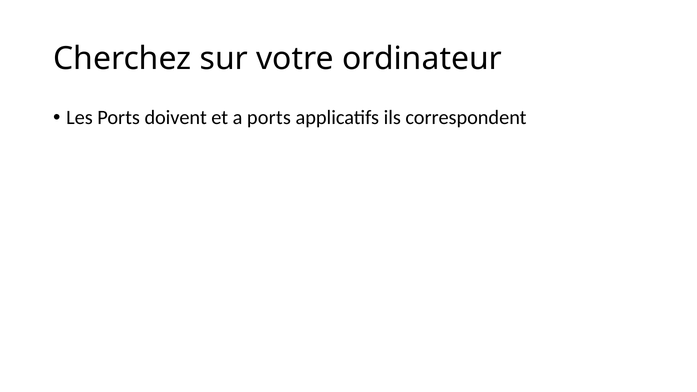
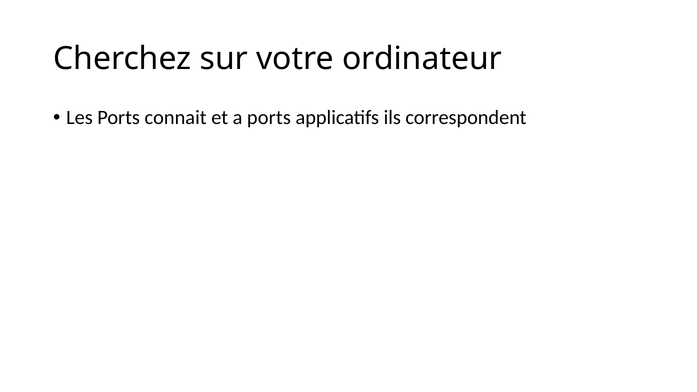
doivent: doivent -> connait
